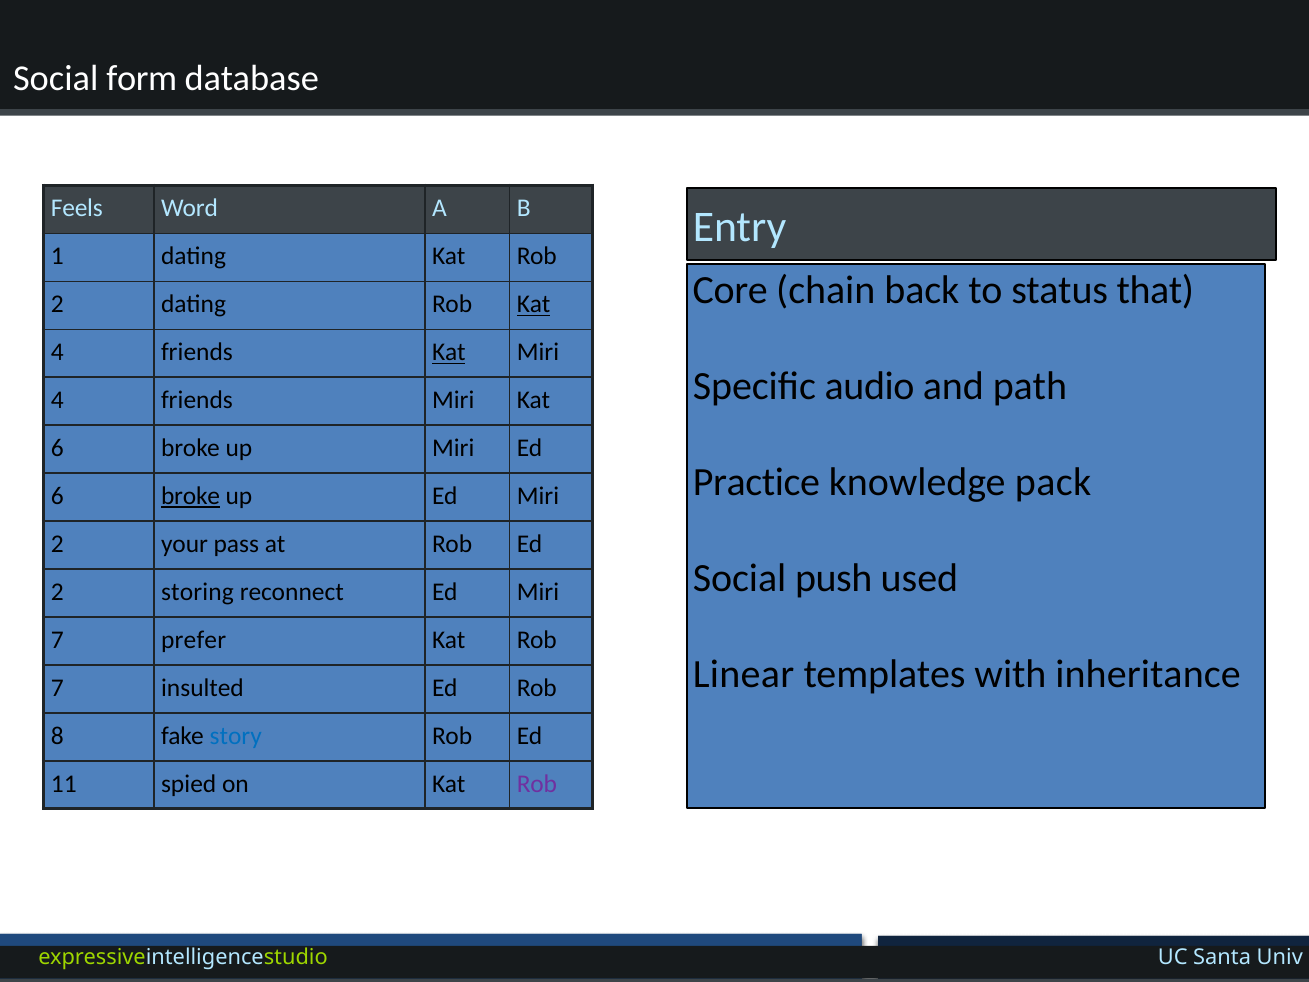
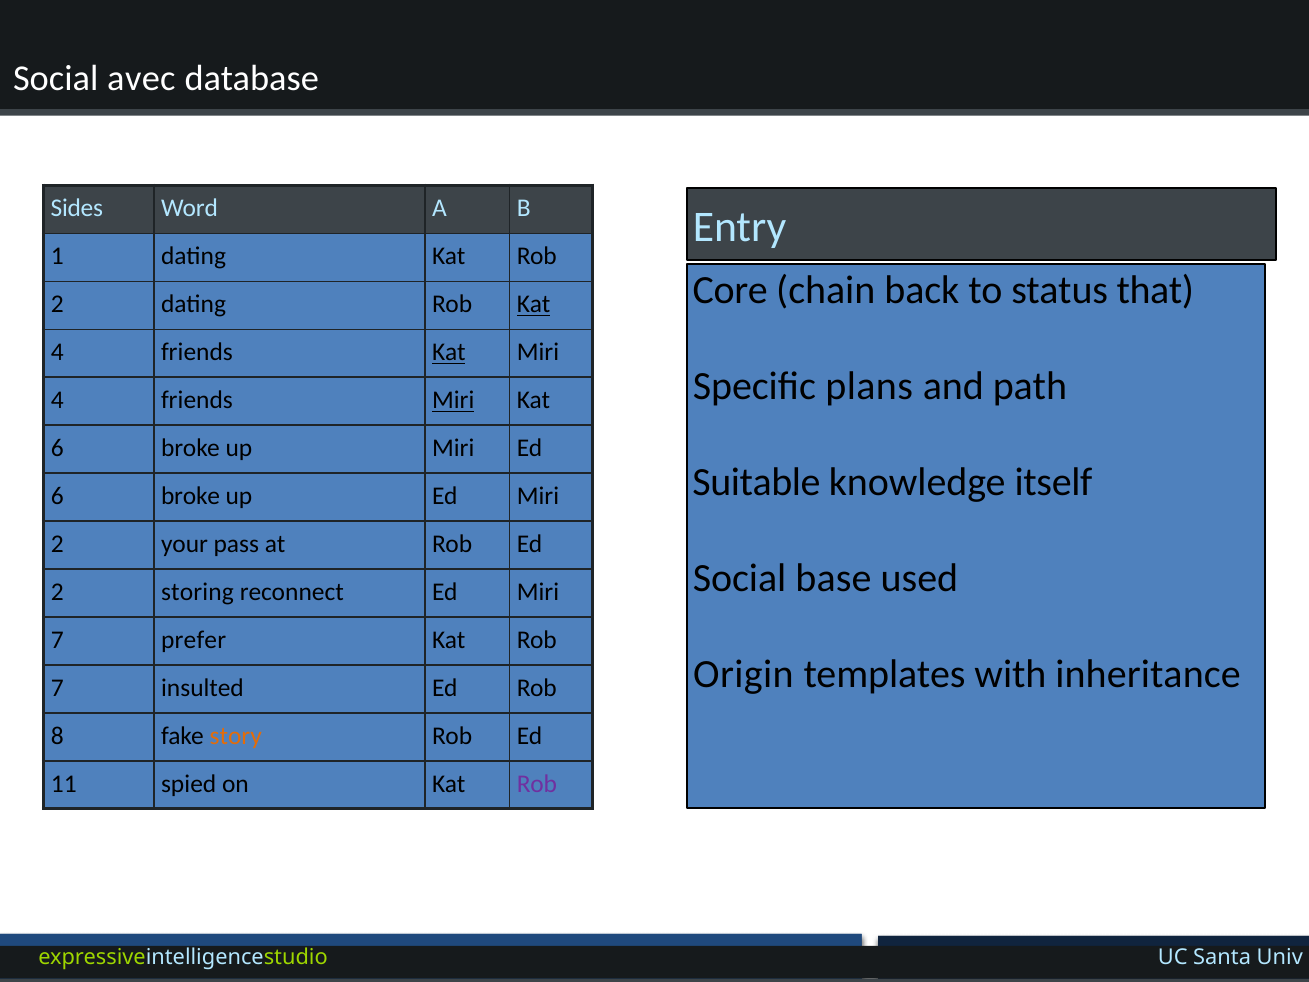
form: form -> avec
Feels: Feels -> Sides
audio: audio -> plans
Miri at (453, 400) underline: none -> present
Practice: Practice -> Suitable
pack: pack -> itself
broke at (191, 496) underline: present -> none
push: push -> base
Linear: Linear -> Origin
story colour: blue -> orange
